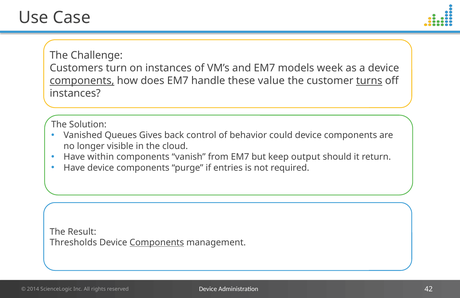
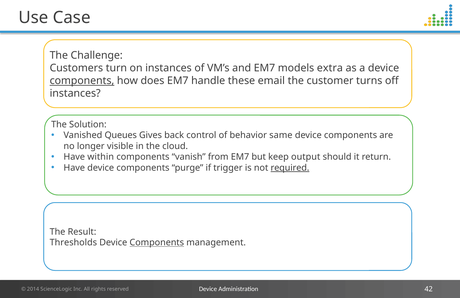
week: week -> extra
value: value -> email
turns underline: present -> none
could: could -> same
entries: entries -> trigger
required underline: none -> present
